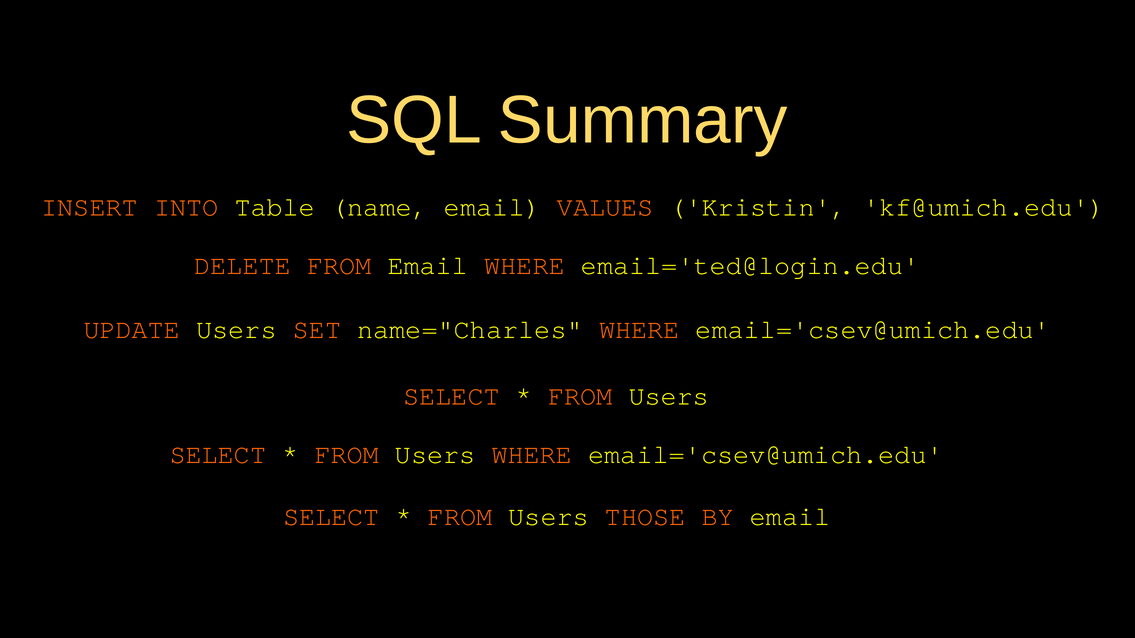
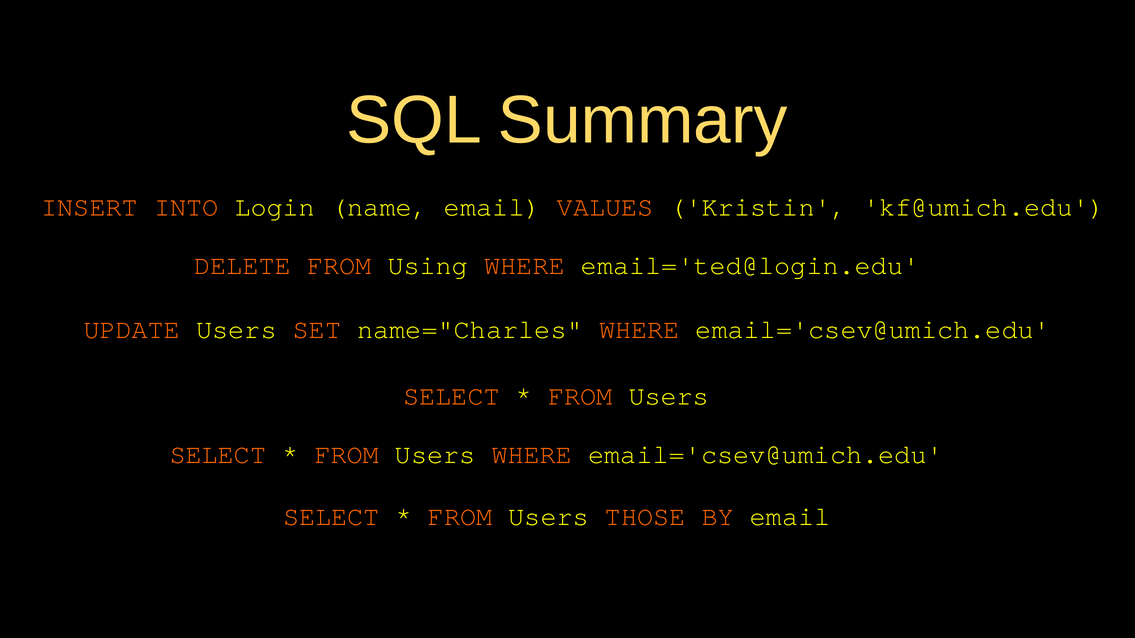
Table: Table -> Login
FROM Email: Email -> Using
